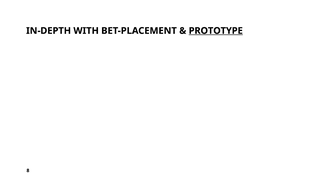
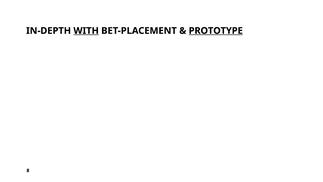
WITH underline: none -> present
